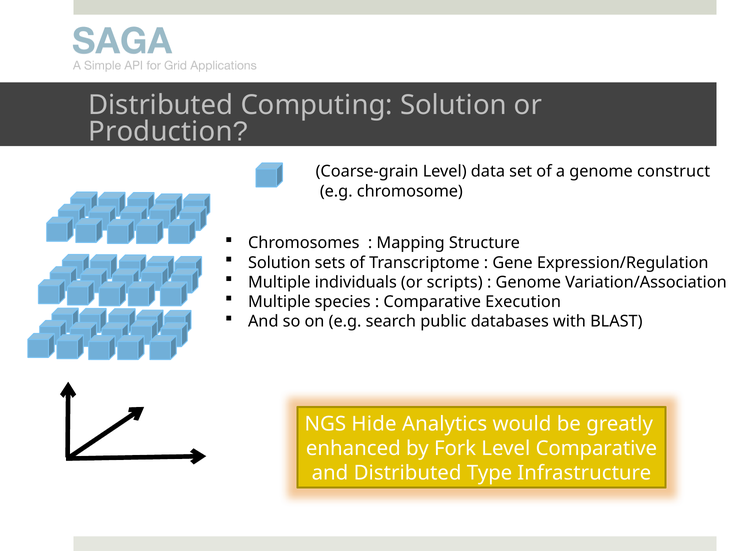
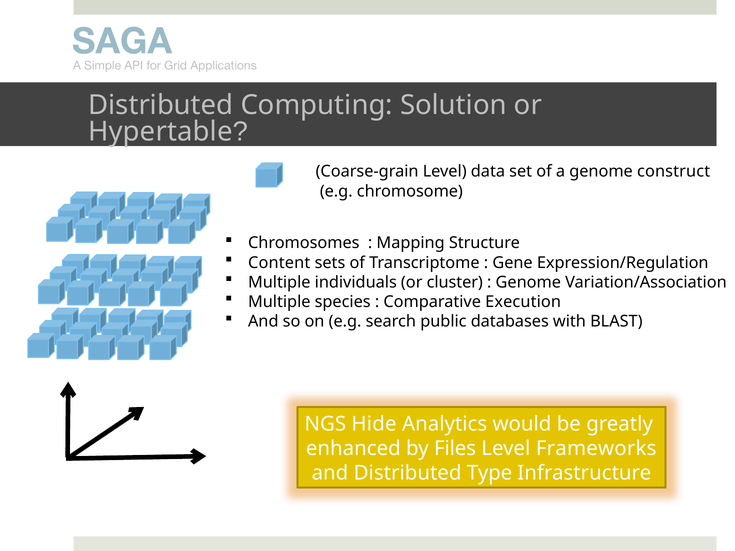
Production: Production -> Hypertable
Solution at (279, 263): Solution -> Content
scripts: scripts -> cluster
Fork: Fork -> Files
Level Comparative: Comparative -> Frameworks
